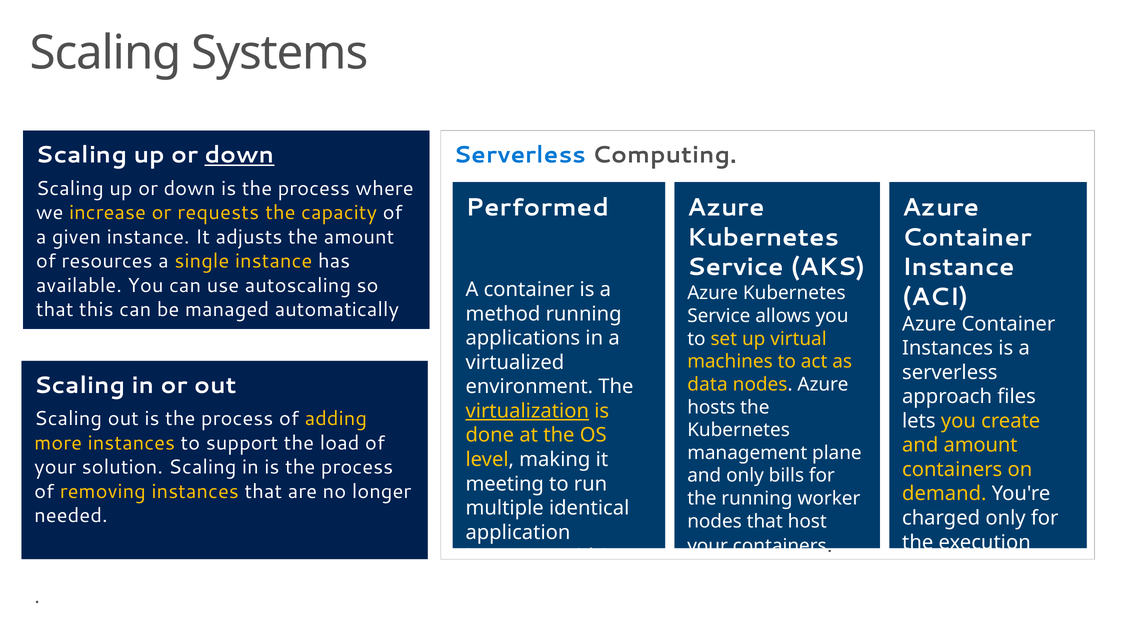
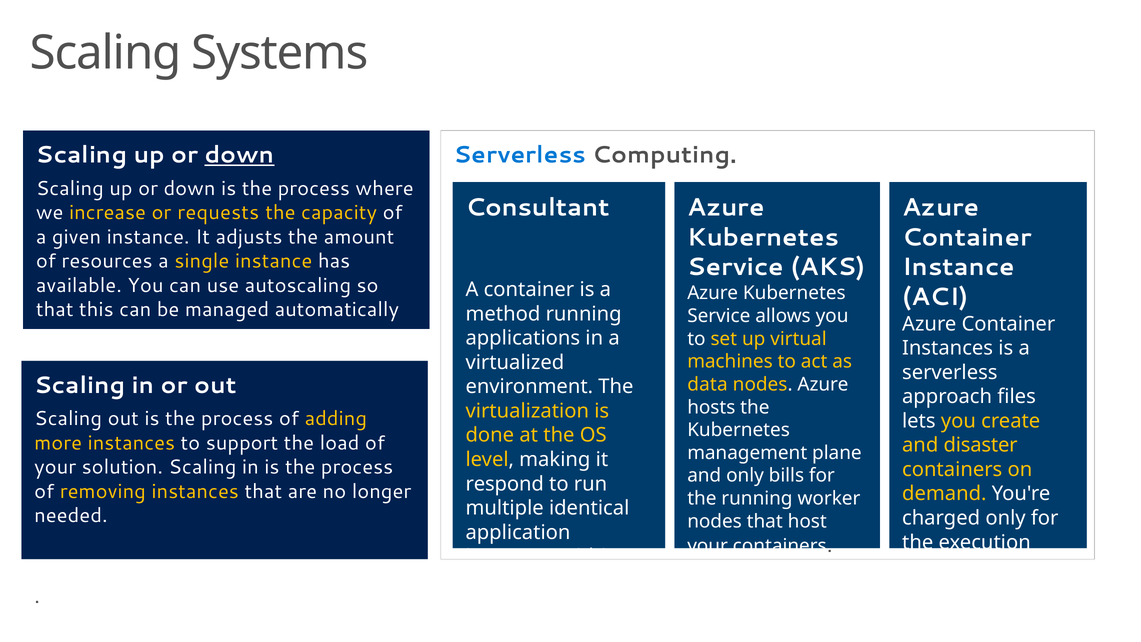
Performed: Performed -> Consultant
virtualization underline: present -> none
and amount: amount -> disaster
meeting: meeting -> respond
